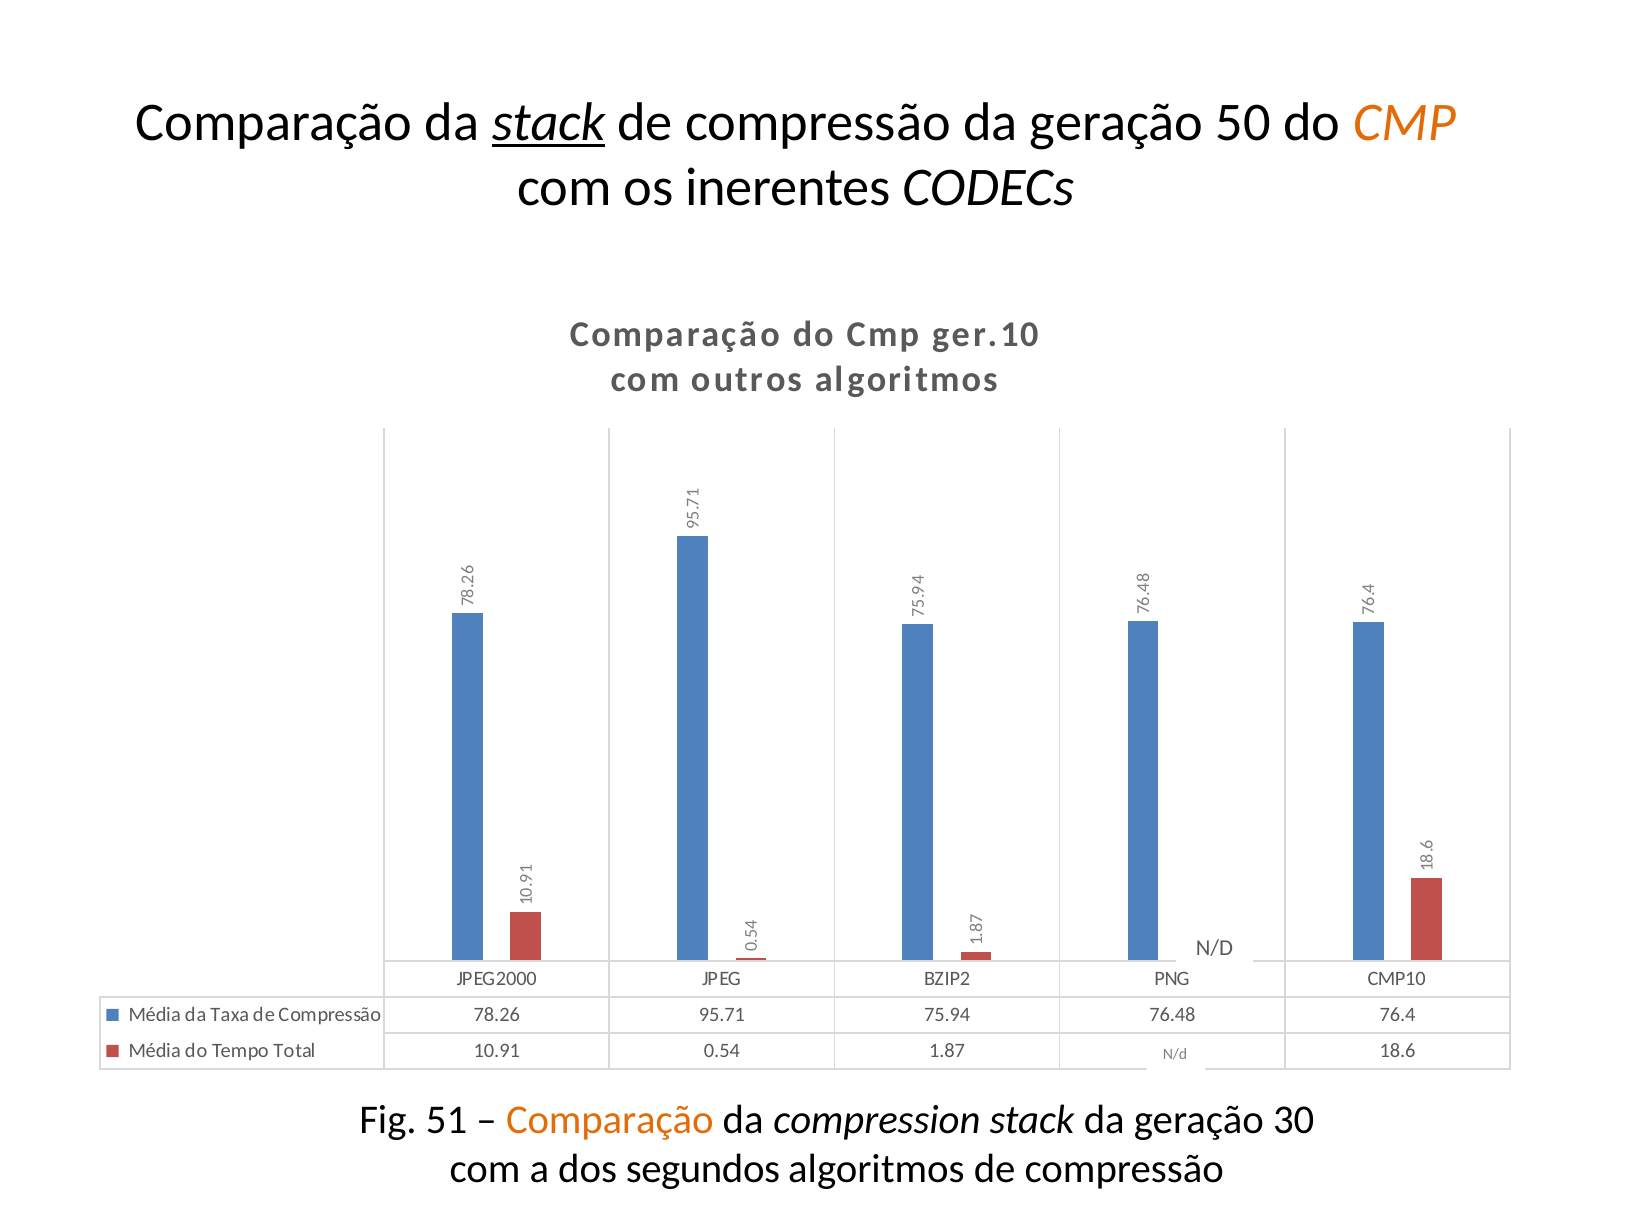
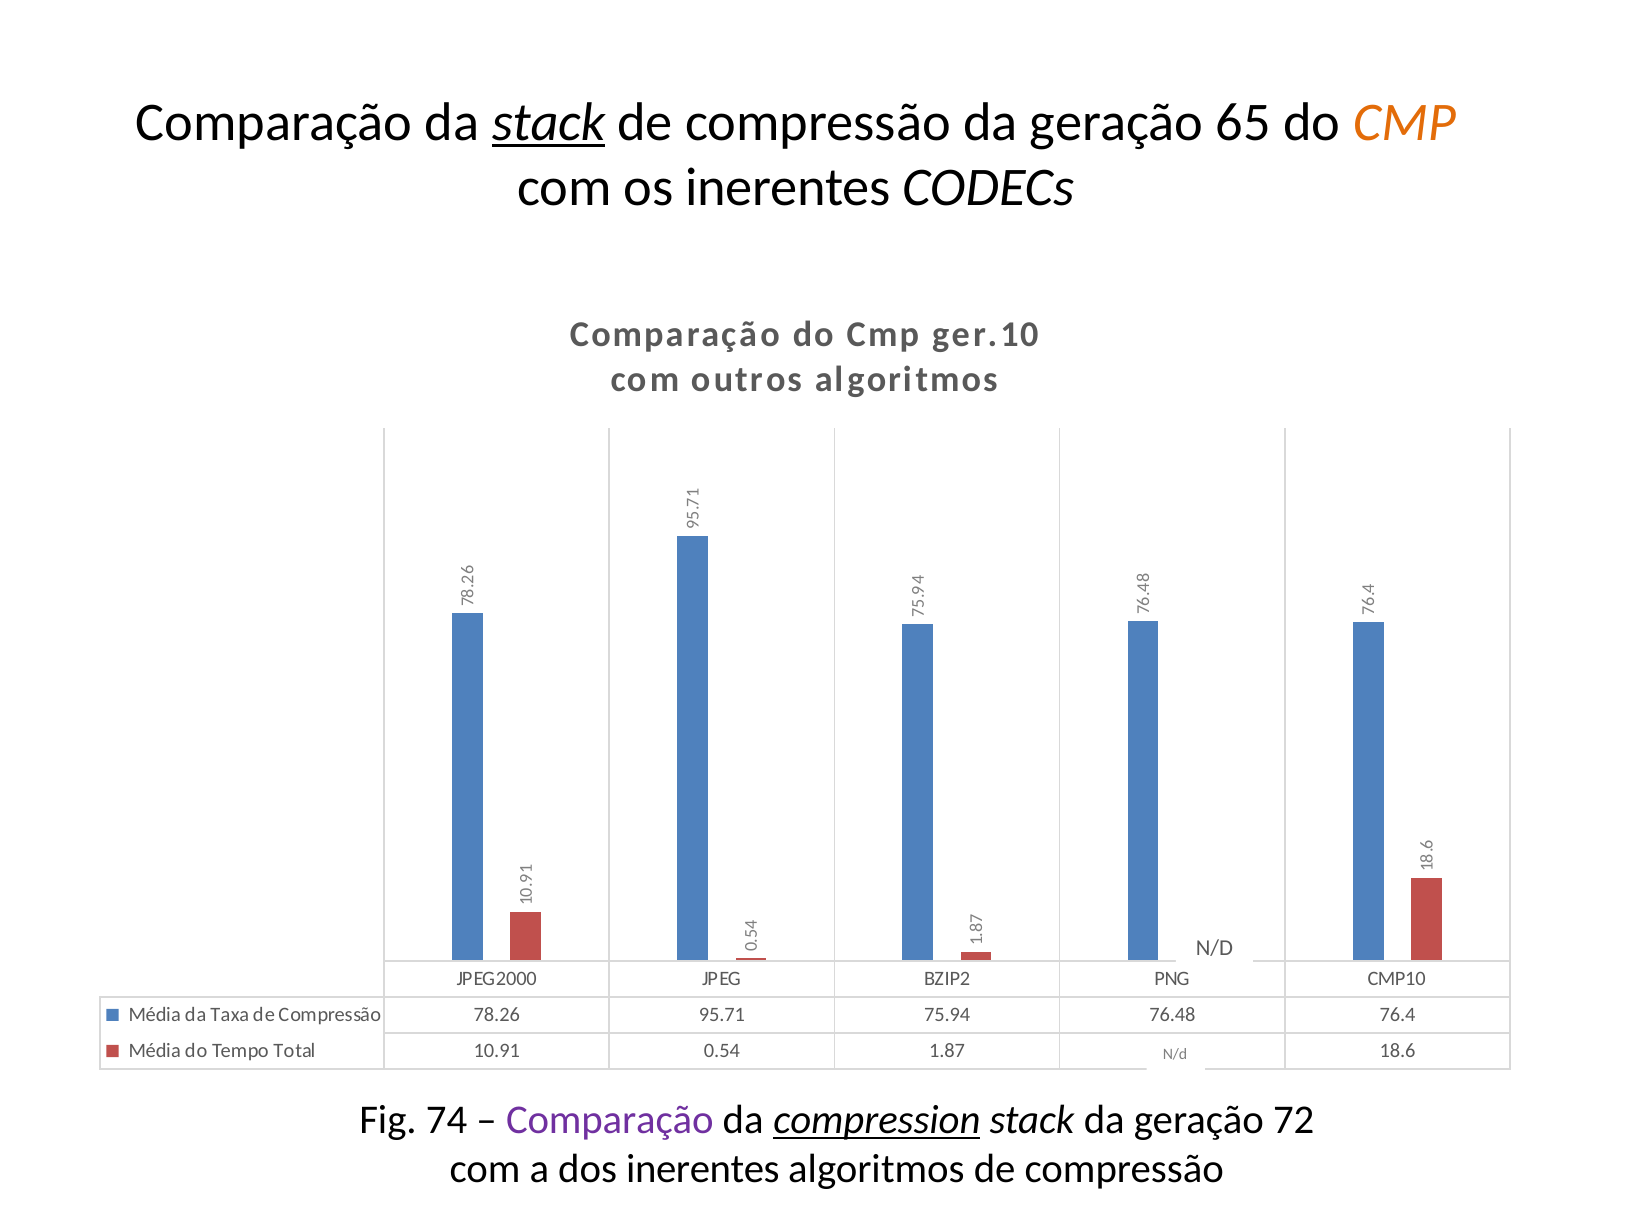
50: 50 -> 65
51: 51 -> 74
Comparação at (610, 1120) colour: orange -> purple
compression underline: none -> present
30: 30 -> 72
dos segundos: segundos -> inerentes
